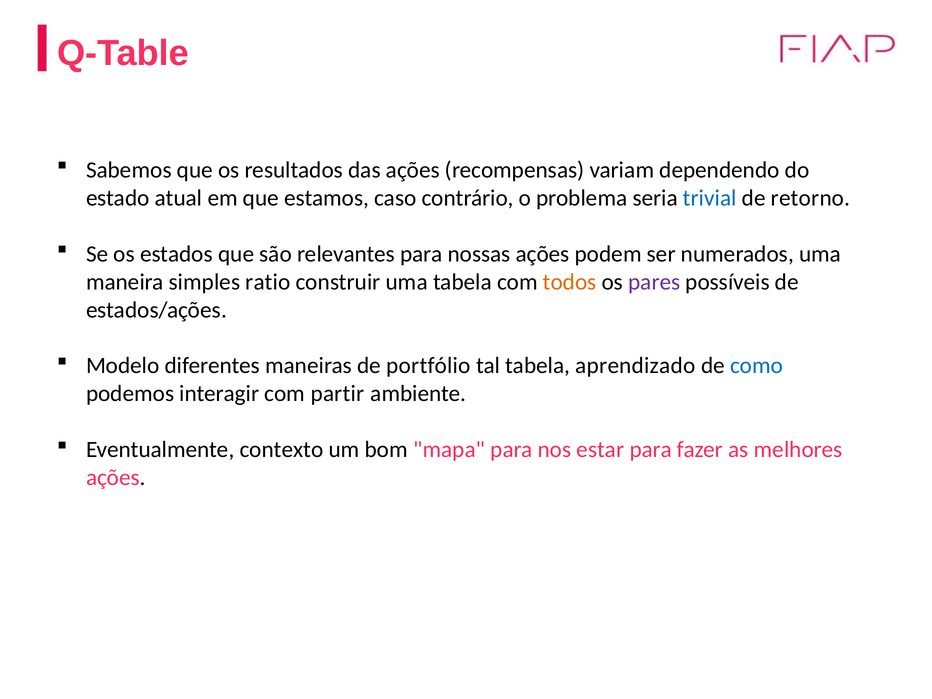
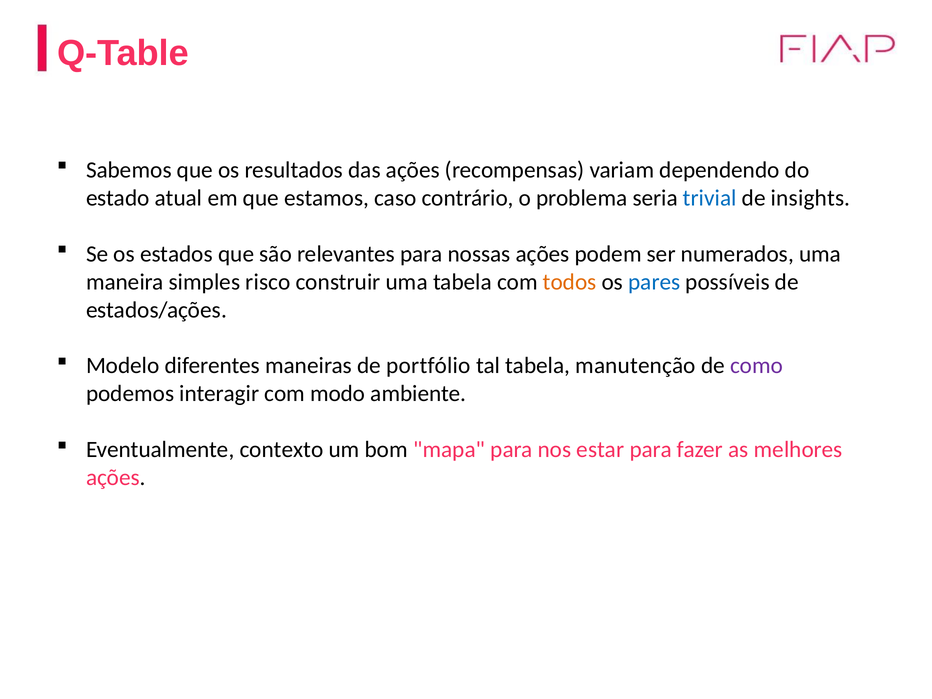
retorno: retorno -> insights
ratio: ratio -> risco
pares colour: purple -> blue
aprendizado: aprendizado -> manutenção
como colour: blue -> purple
partir: partir -> modo
